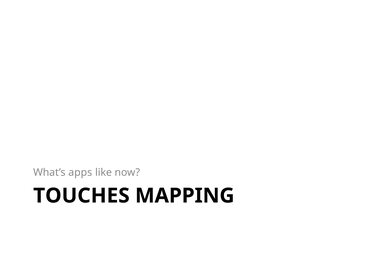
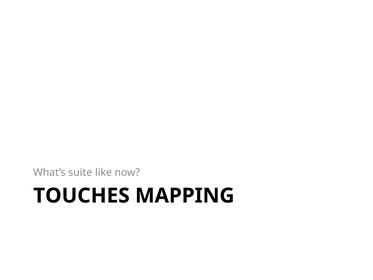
apps: apps -> suite
